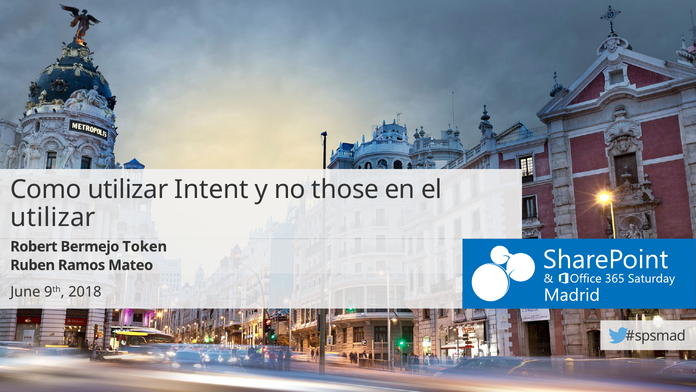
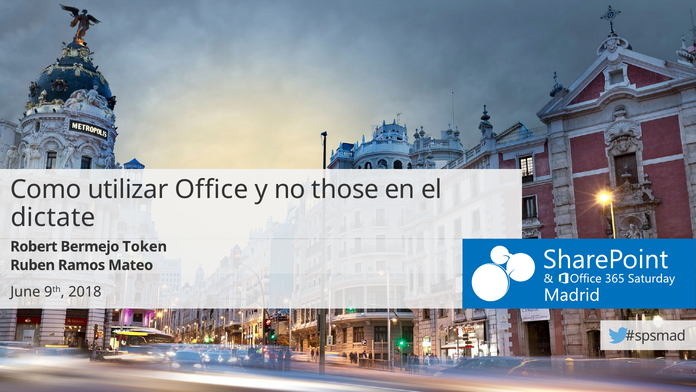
Intent: Intent -> Office
utilizar at (53, 218): utilizar -> dictate
